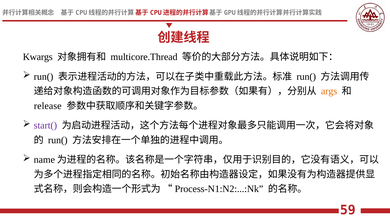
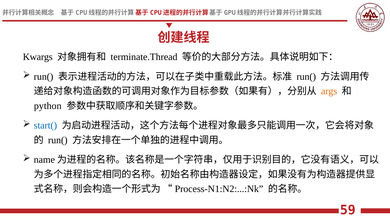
multicore.Thread: multicore.Thread -> terminate.Thread
release: release -> python
start( colour: purple -> blue
